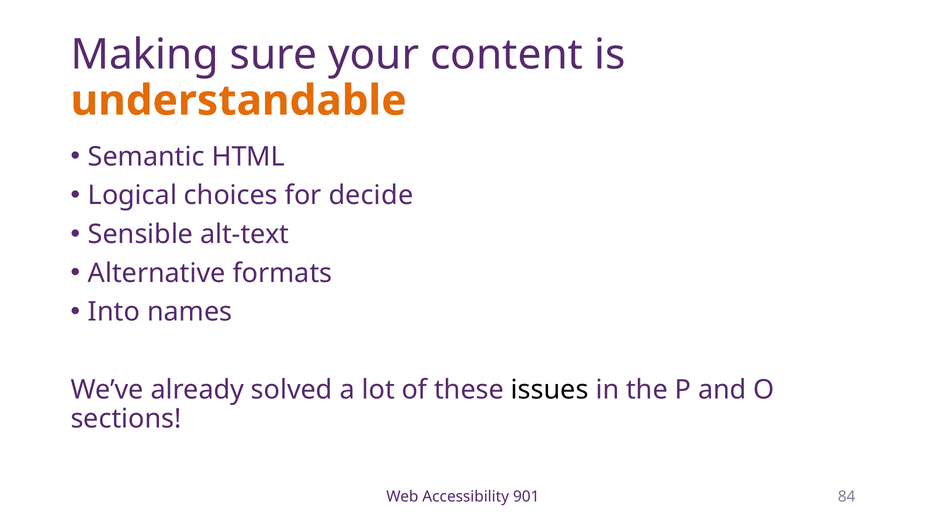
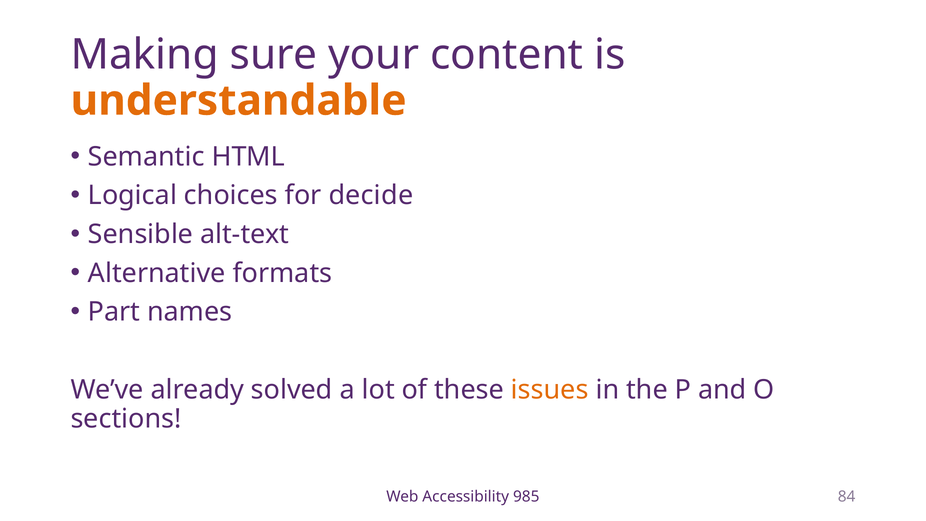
Into: Into -> Part
issues colour: black -> orange
901: 901 -> 985
